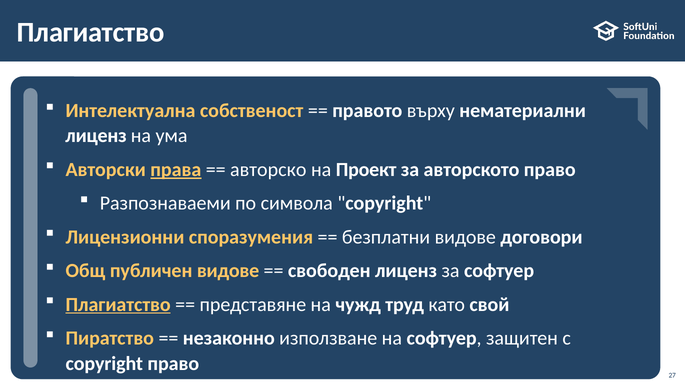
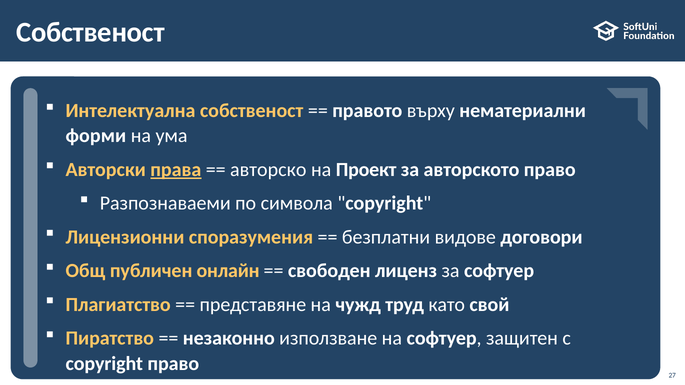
Плагиатство at (91, 32): Плагиатство -> Собственост
лиценз at (96, 136): лиценз -> форми
публичен видове: видове -> онлайн
Плагиатство at (118, 305) underline: present -> none
